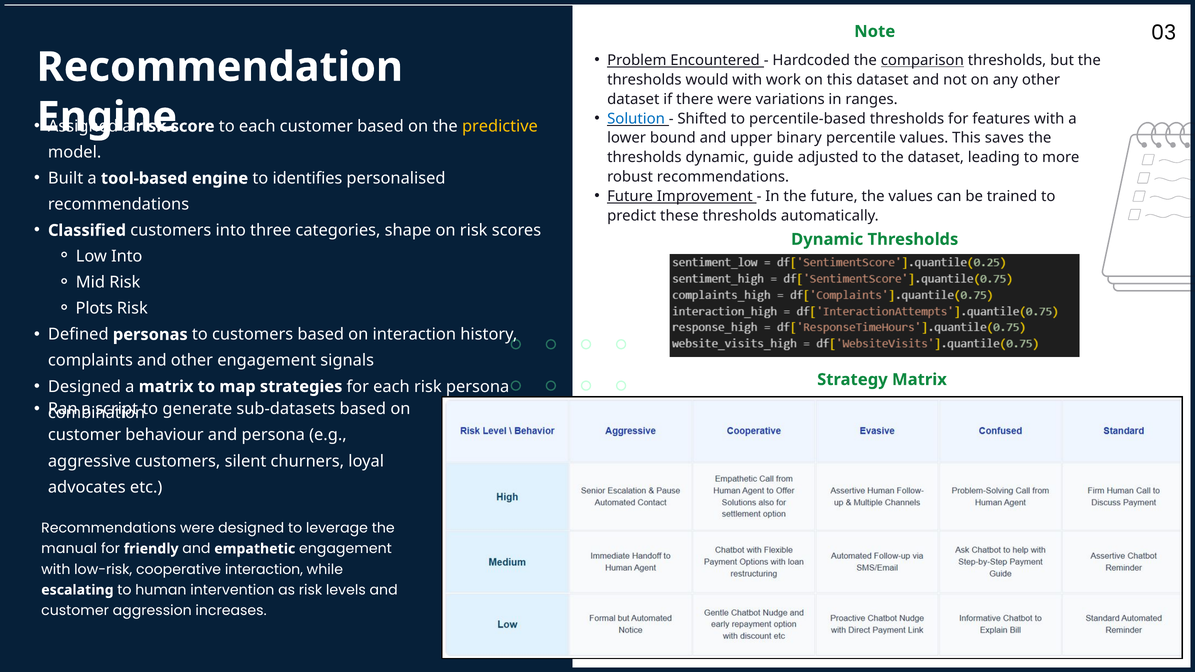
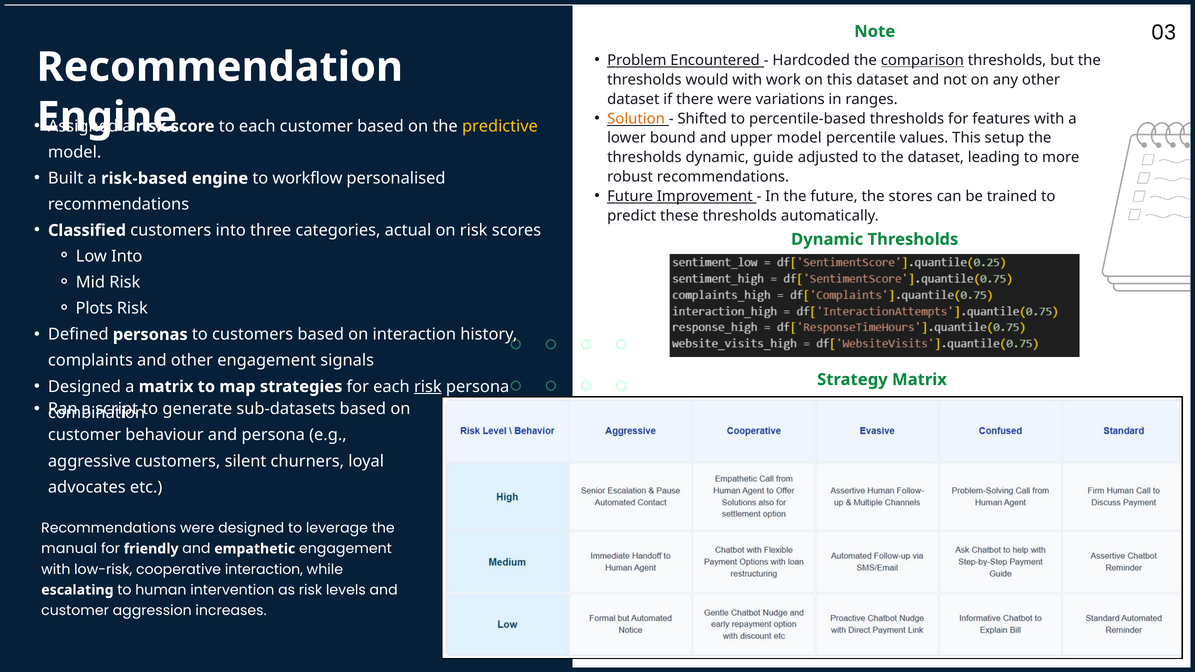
Solution colour: blue -> orange
upper binary: binary -> model
saves: saves -> setup
tool-based: tool-based -> risk-based
identifies: identifies -> workflow
the values: values -> stores
shape: shape -> actual
risk at (428, 387) underline: none -> present
